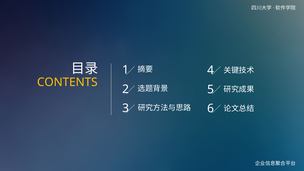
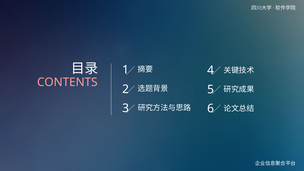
CONTENTS colour: yellow -> pink
